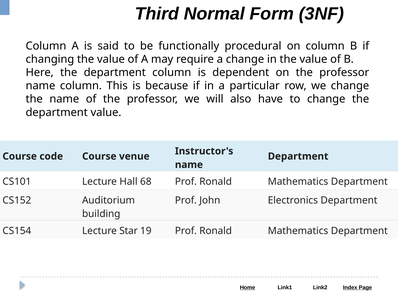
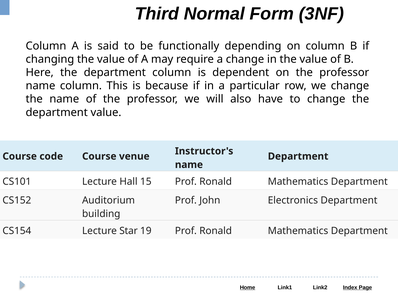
procedural: procedural -> depending
68: 68 -> 15
